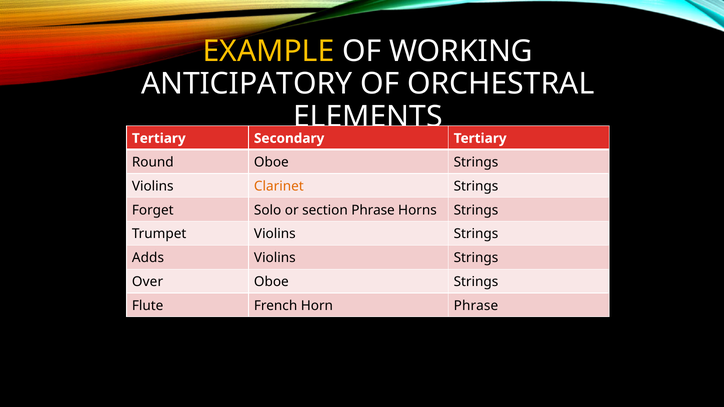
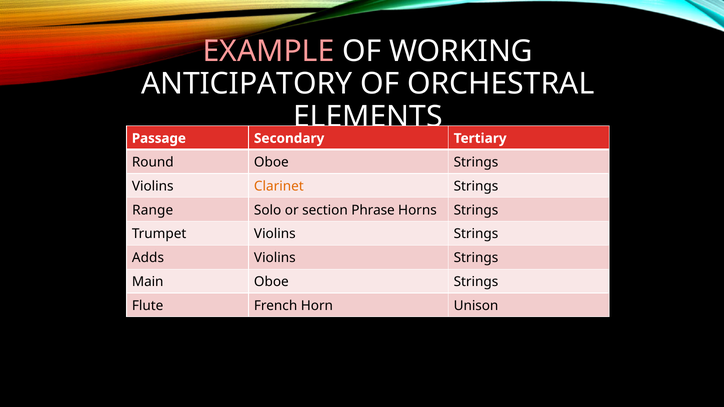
EXAMPLE colour: yellow -> pink
Tertiary at (159, 138): Tertiary -> Passage
Forget: Forget -> Range
Over: Over -> Main
Horn Phrase: Phrase -> Unison
